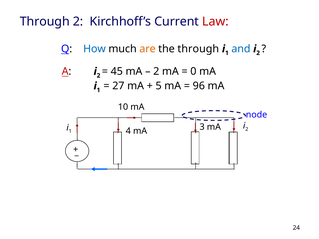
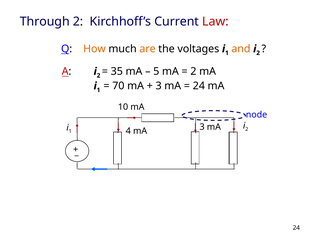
How colour: blue -> orange
the through: through -> voltages
and colour: blue -> orange
45: 45 -> 35
2 at (156, 71): 2 -> 5
0 at (193, 71): 0 -> 2
27: 27 -> 70
5 at (159, 86): 5 -> 3
96 at (199, 86): 96 -> 24
